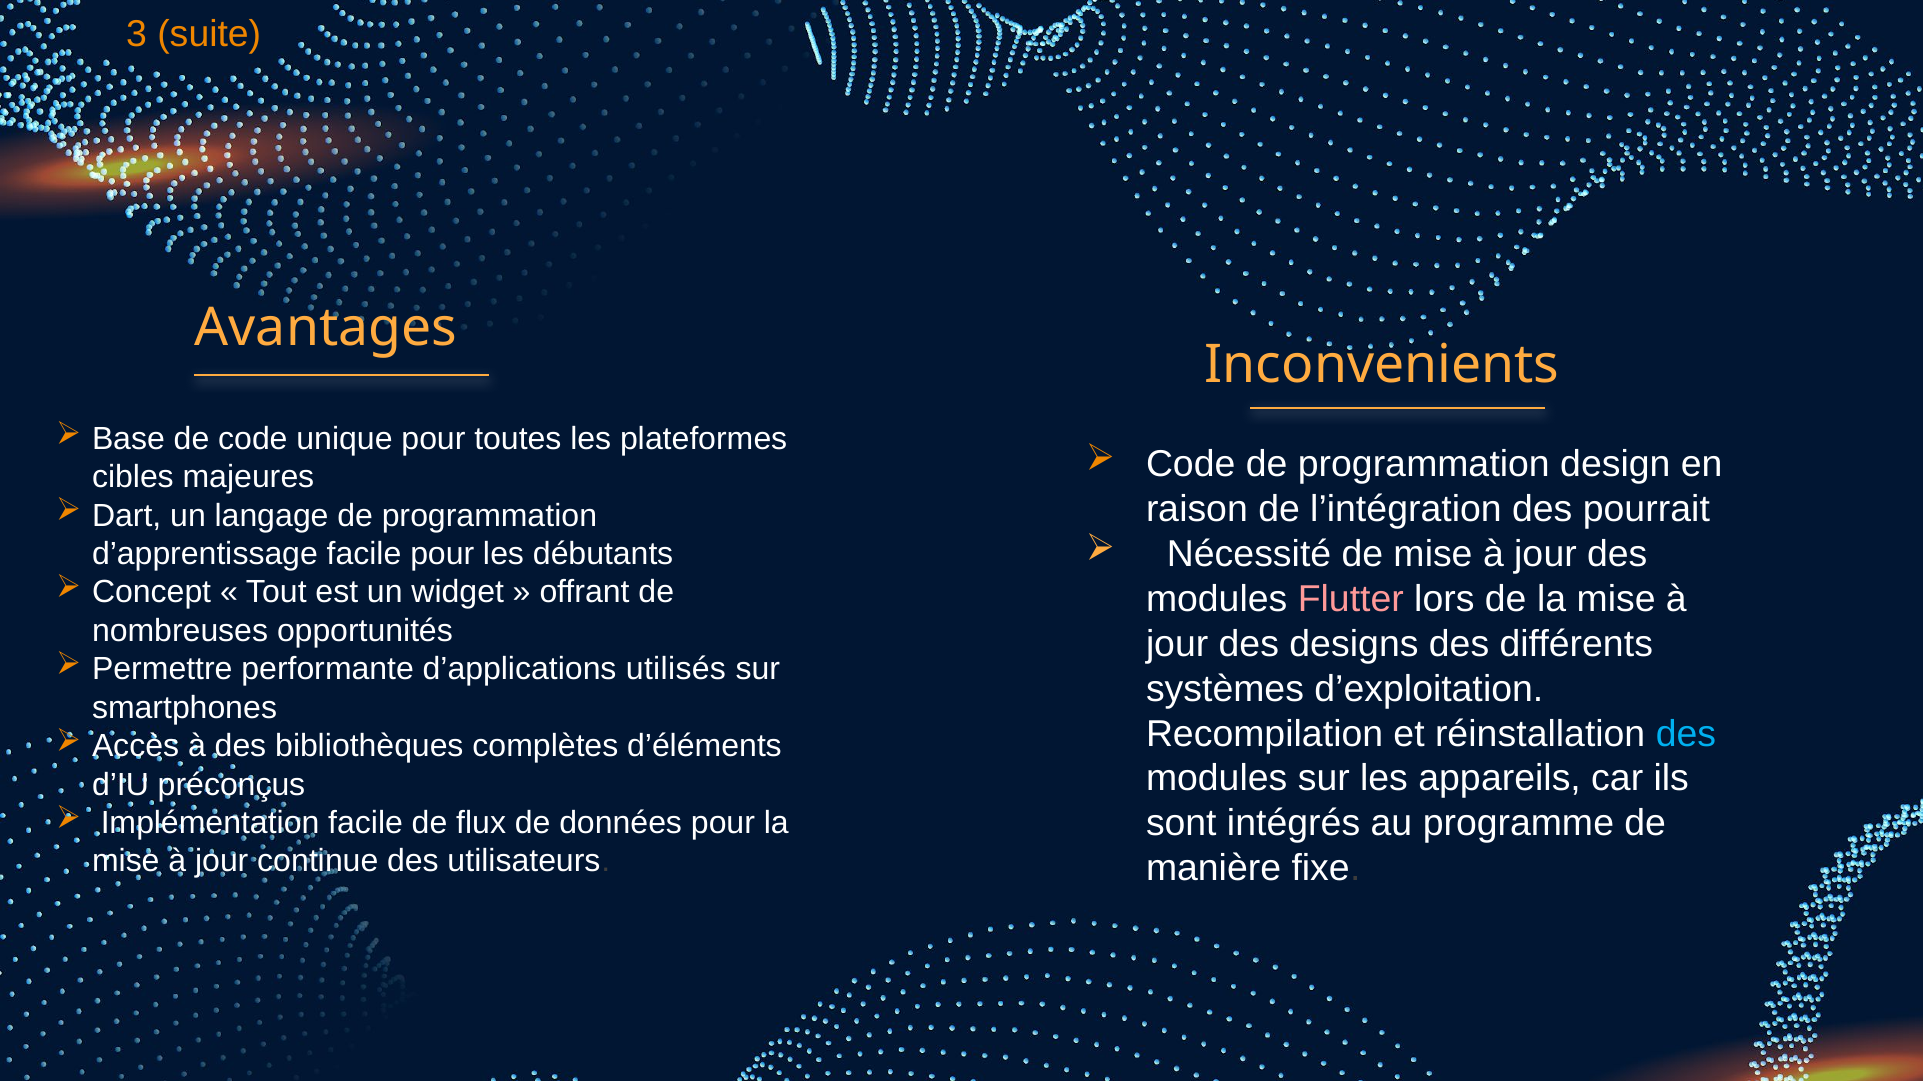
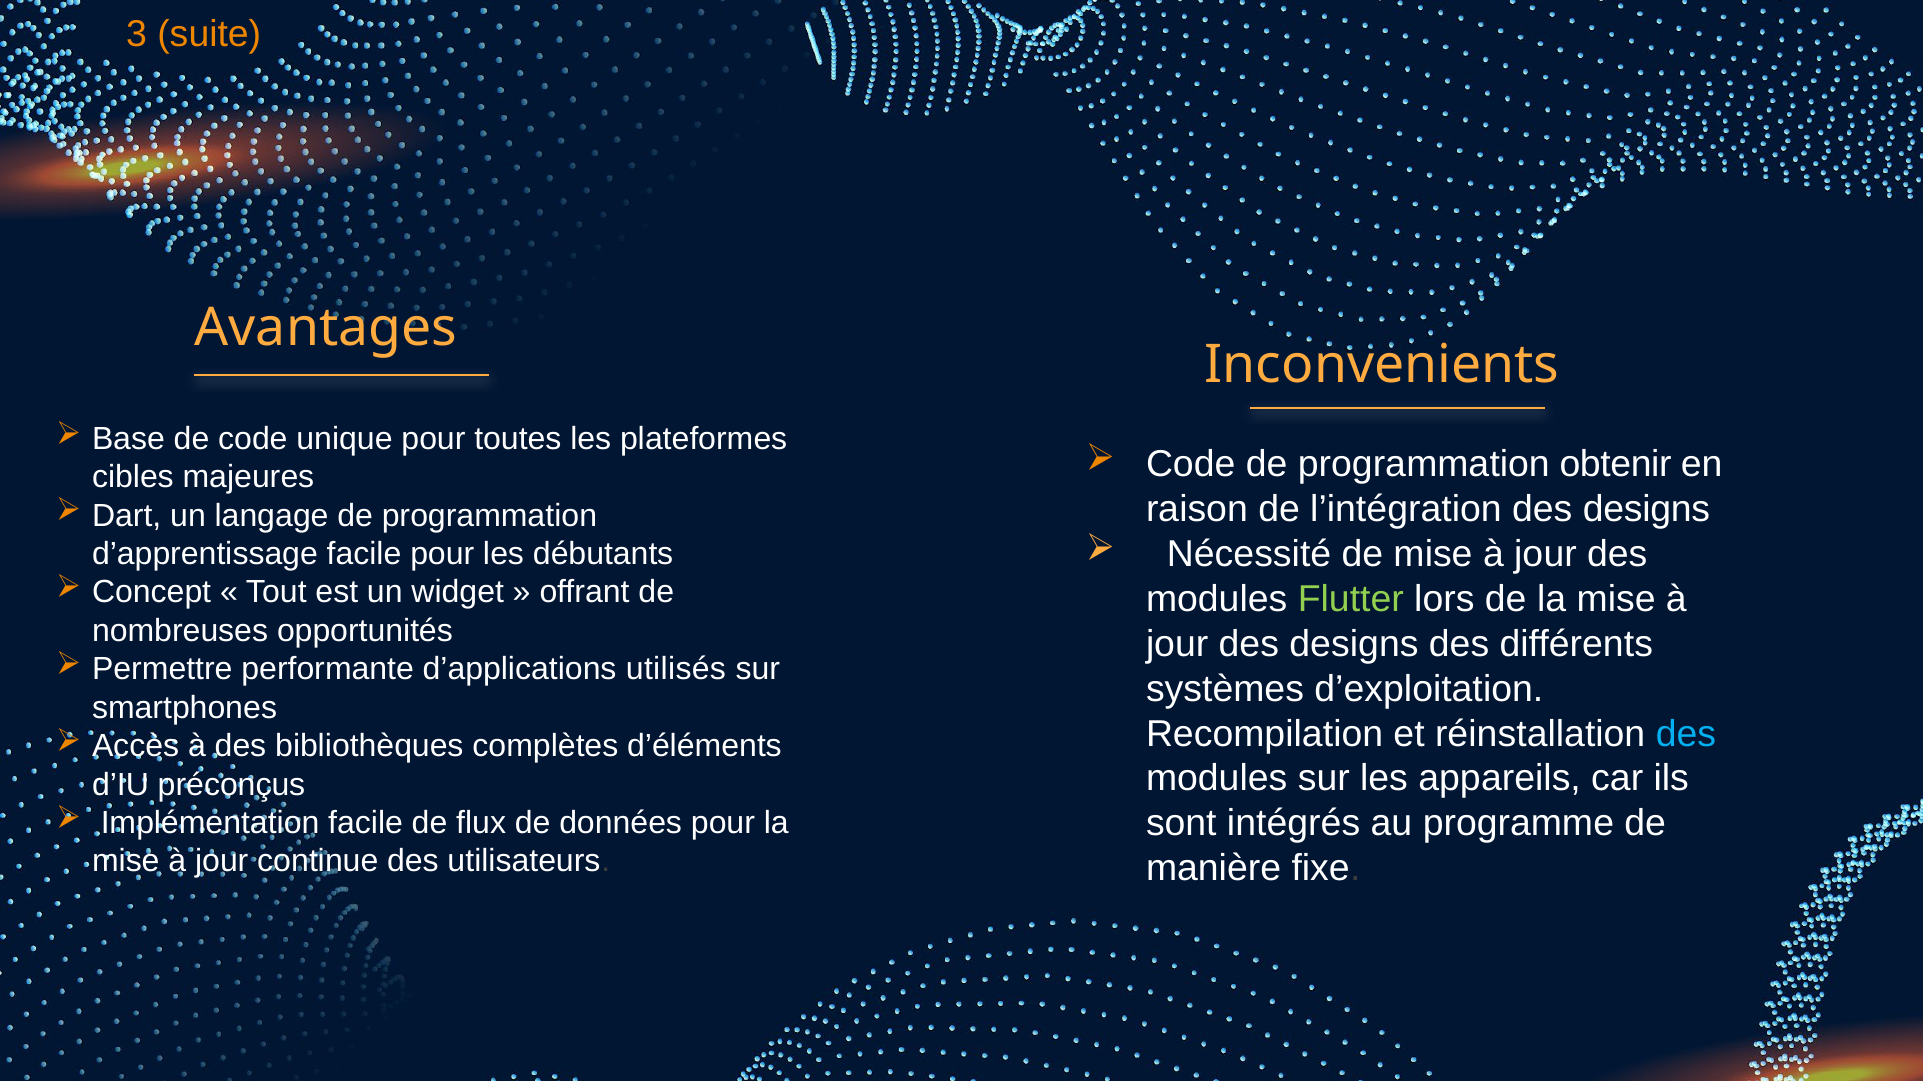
design: design -> obtenir
l’intégration des pourrait: pourrait -> designs
Flutter colour: pink -> light green
